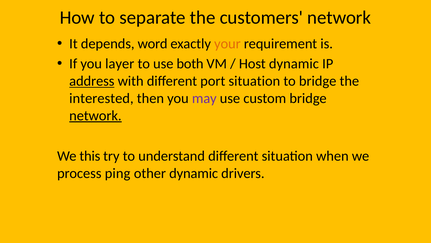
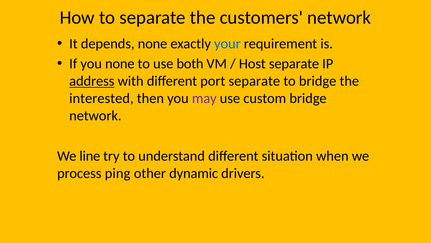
depends word: word -> none
your colour: orange -> blue
you layer: layer -> none
Host dynamic: dynamic -> separate
port situation: situation -> separate
network at (95, 115) underline: present -> none
this: this -> line
